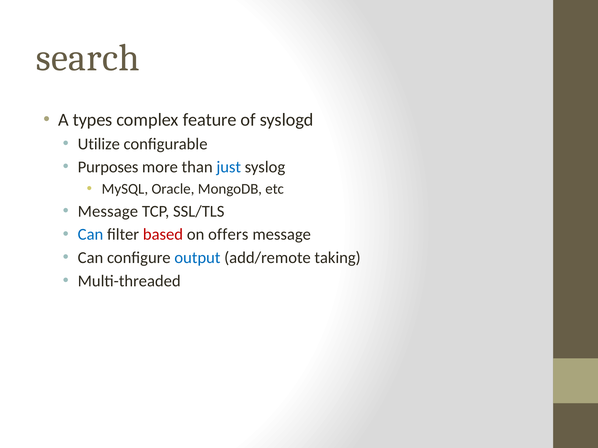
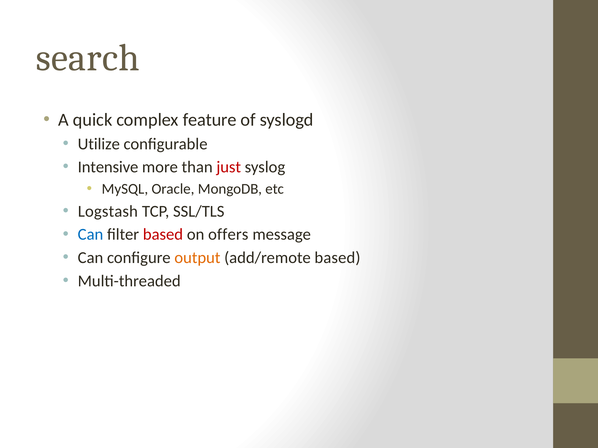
types: types -> quick
Purposes: Purposes -> Intensive
just colour: blue -> red
Message at (108, 211): Message -> Logstash
output colour: blue -> orange
add/remote taking: taking -> based
